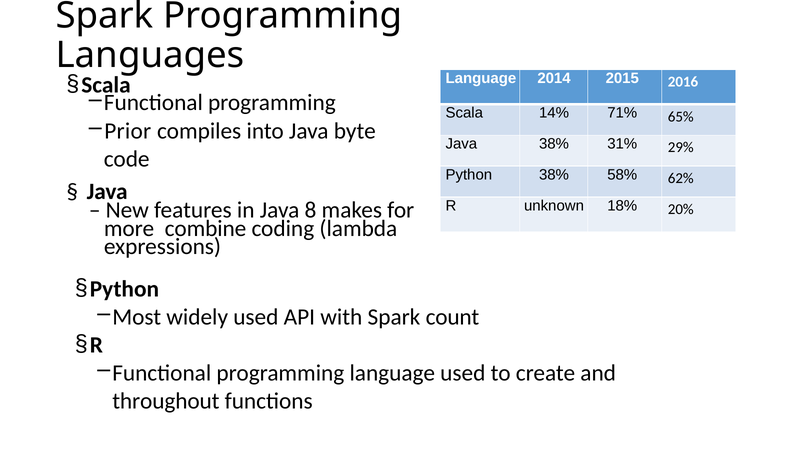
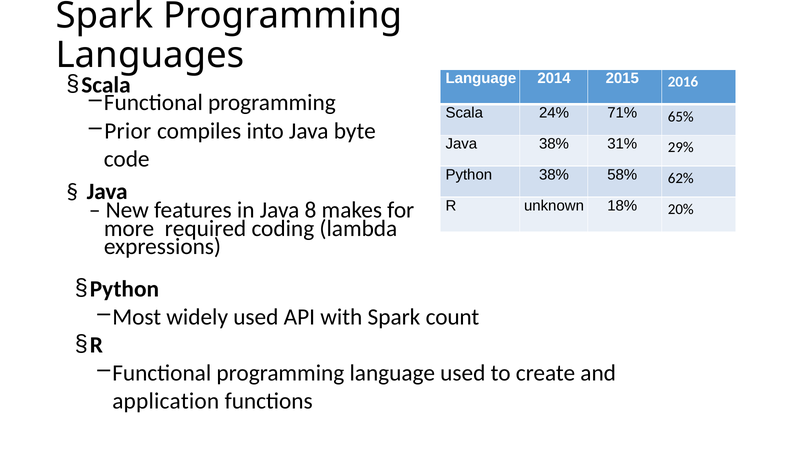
14%: 14% -> 24%
combine: combine -> required
throughout: throughout -> application
